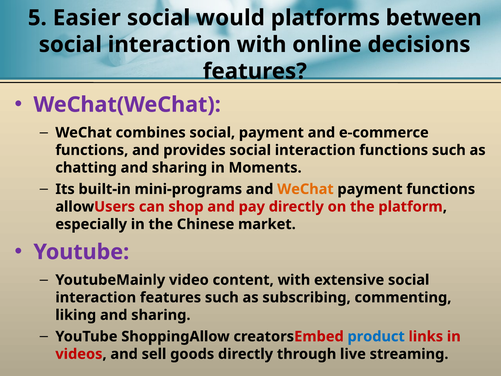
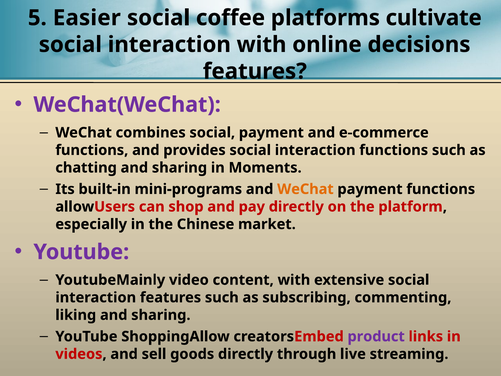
would: would -> coffee
between: between -> cultivate
product colour: blue -> purple
